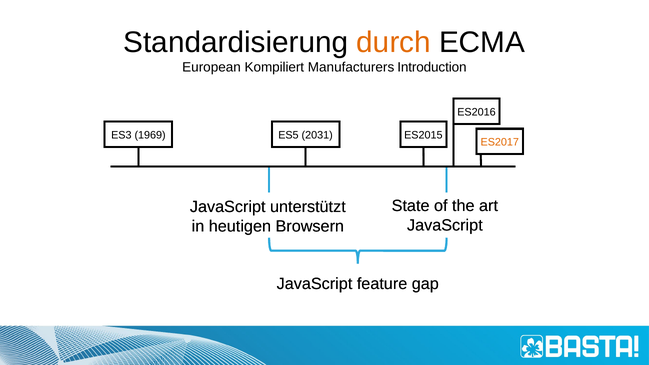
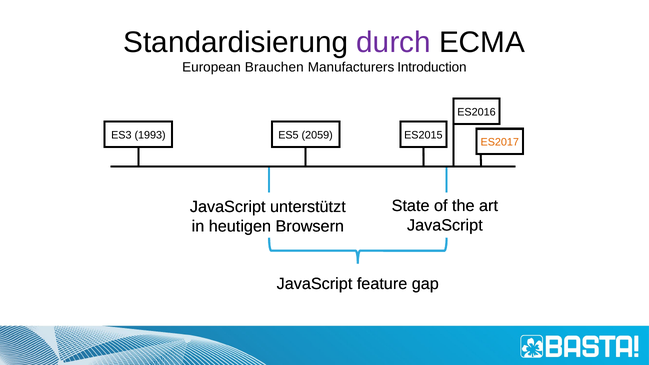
durch colour: orange -> purple
Kompiliert: Kompiliert -> Brauchen
1969: 1969 -> 1993
2031: 2031 -> 2059
